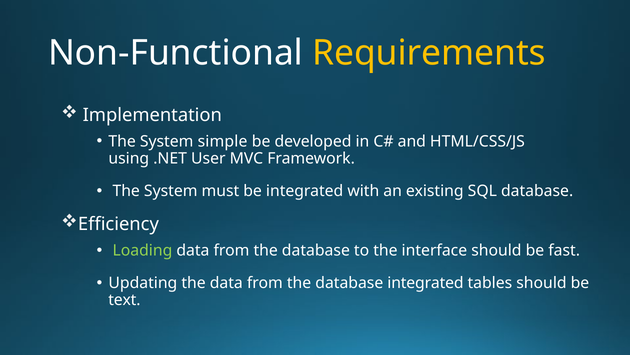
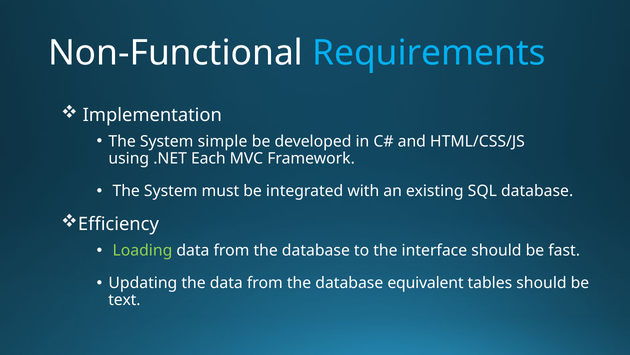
Requirements colour: yellow -> light blue
User: User -> Each
database integrated: integrated -> equivalent
